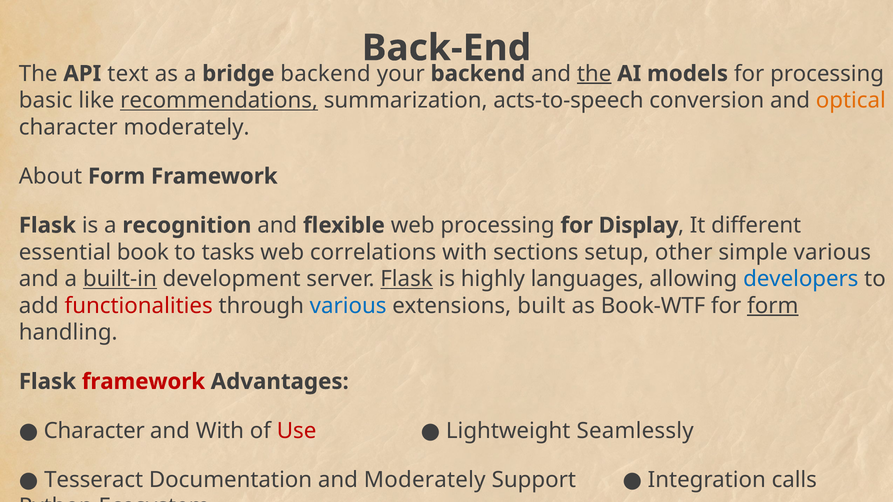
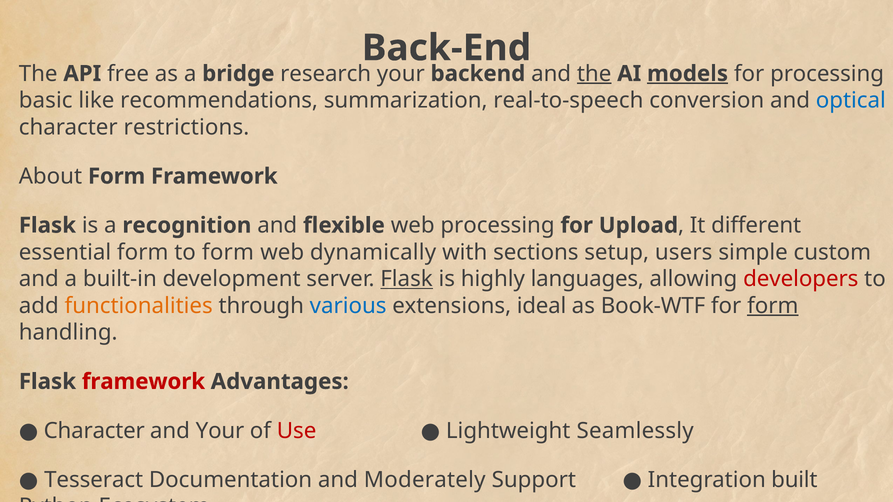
text: text -> free
bridge backend: backend -> research
models underline: none -> present
recommendations underline: present -> none
acts-to-speech: acts-to-speech -> real-to-speech
optical colour: orange -> blue
character moderately: moderately -> restrictions
Display: Display -> Upload
essential book: book -> form
to tasks: tasks -> form
correlations: correlations -> dynamically
other: other -> users
simple various: various -> custom
built-in underline: present -> none
developers colour: blue -> red
functionalities colour: red -> orange
built: built -> ideal
and With: With -> Your
calls: calls -> built
